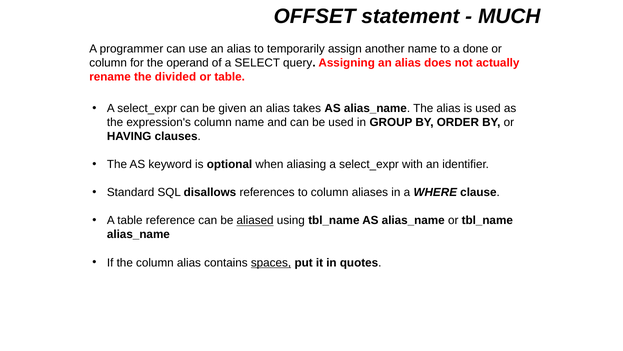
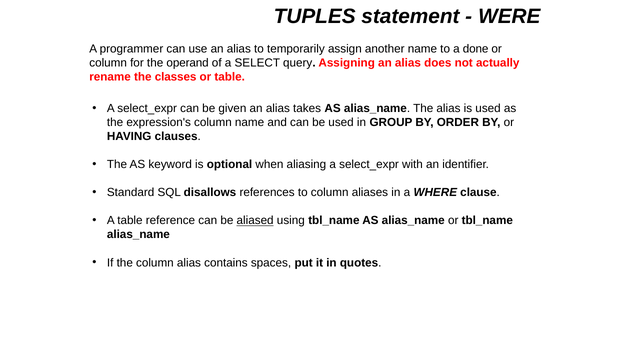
OFFSET: OFFSET -> TUPLES
MUCH: MUCH -> WERE
divided: divided -> classes
spaces underline: present -> none
